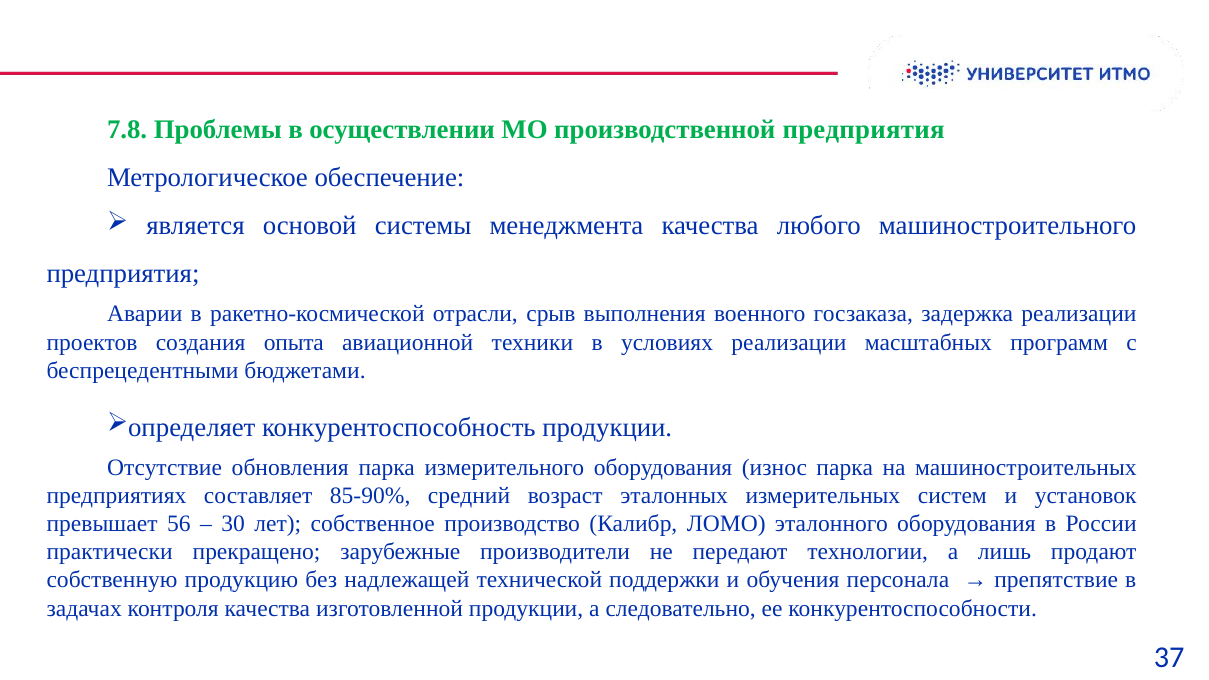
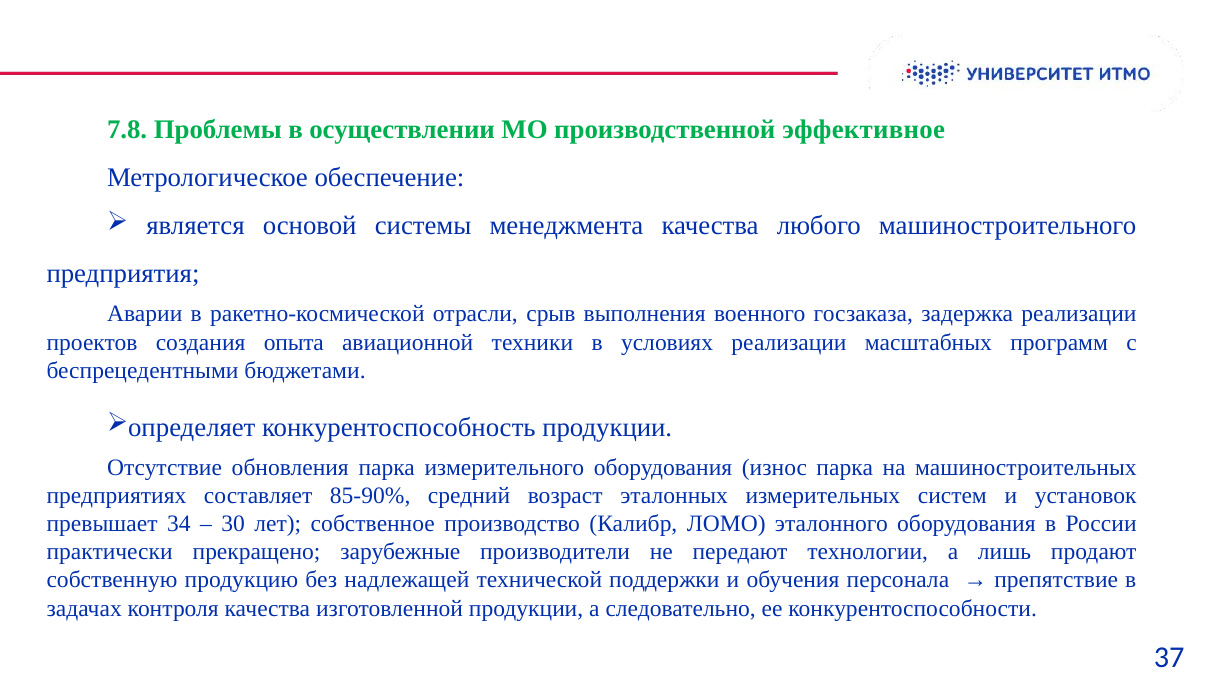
производственной предприятия: предприятия -> эффективное
56: 56 -> 34
